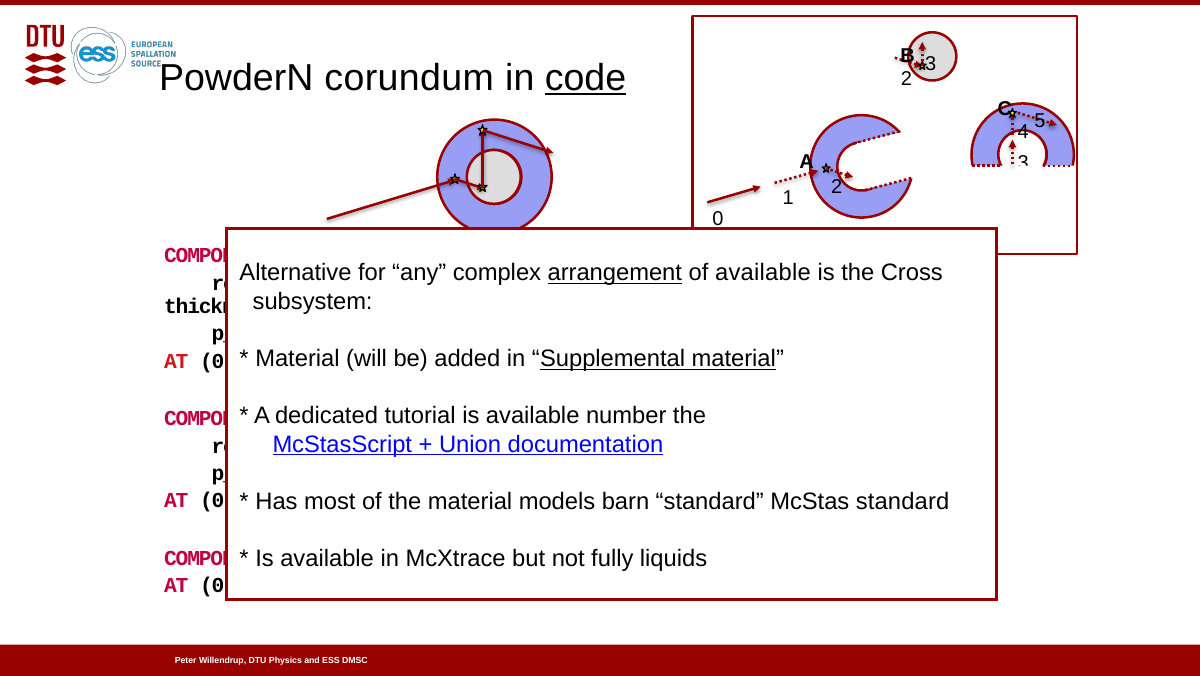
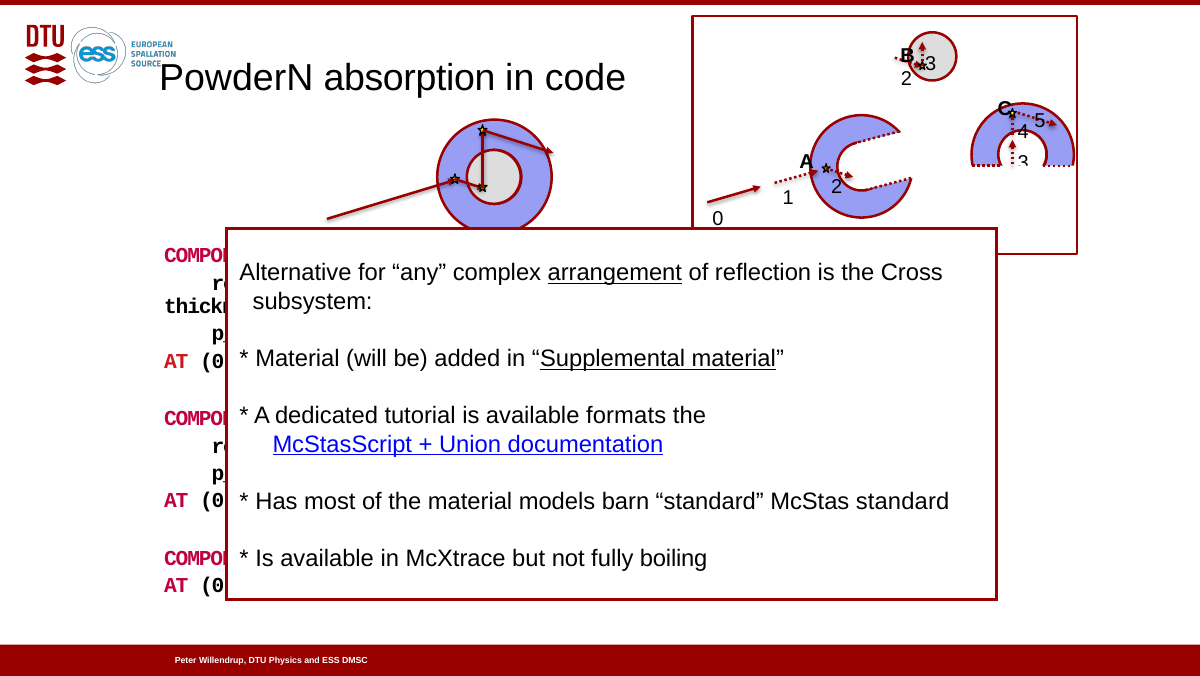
corundum: corundum -> absorption
code underline: present -> none
available at (763, 273): available -> reflection
number: number -> formats
liquids: liquids -> boiling
